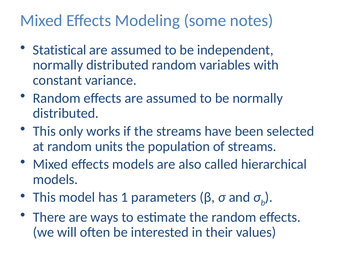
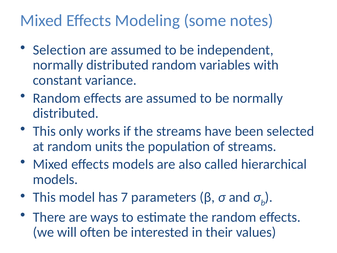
Statistical: Statistical -> Selection
1: 1 -> 7
